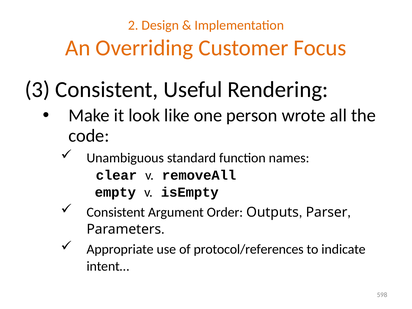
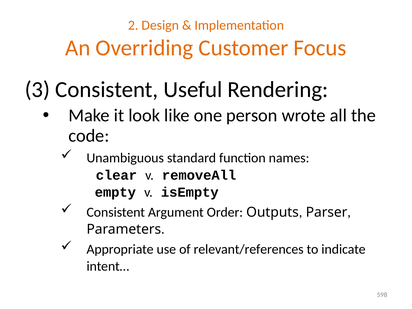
protocol/references: protocol/references -> relevant/references
